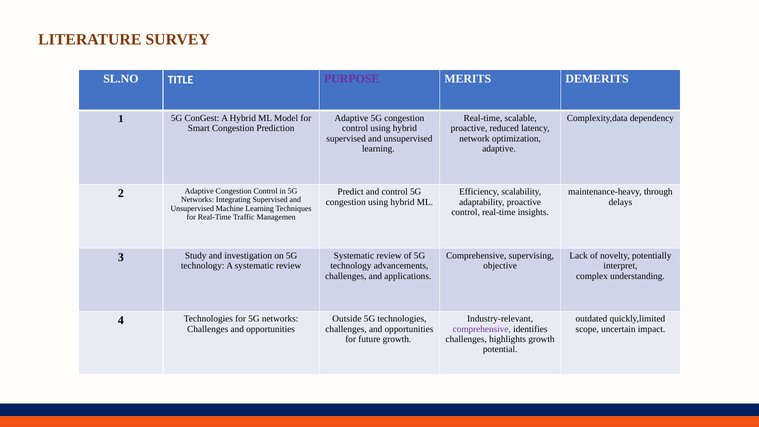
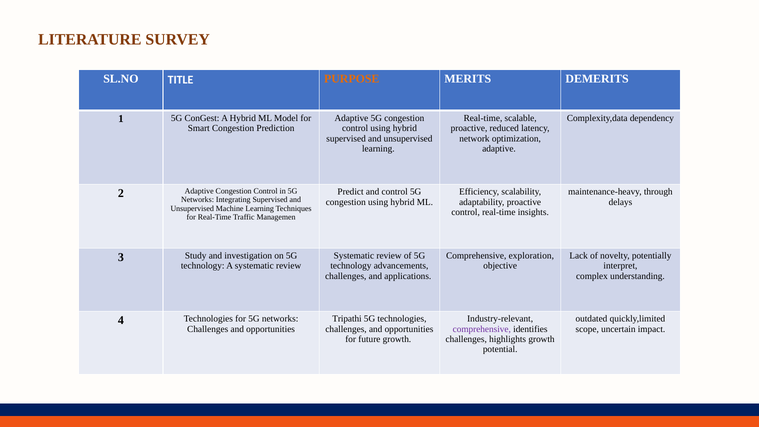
PURPOSE colour: purple -> orange
supervising: supervising -> exploration
Outside: Outside -> Tripathi
